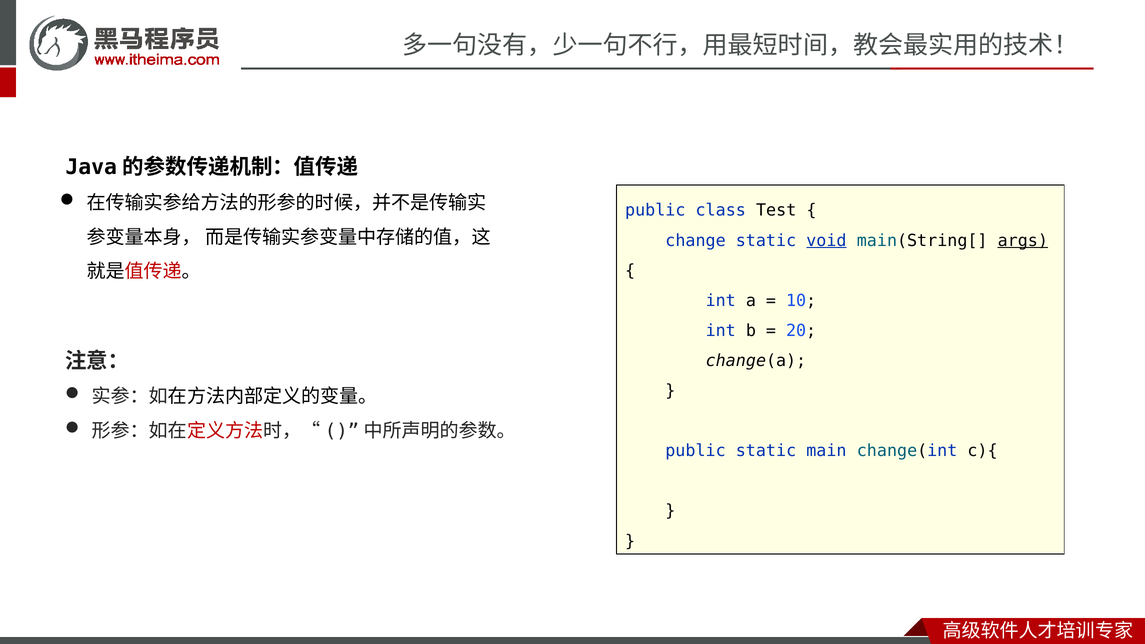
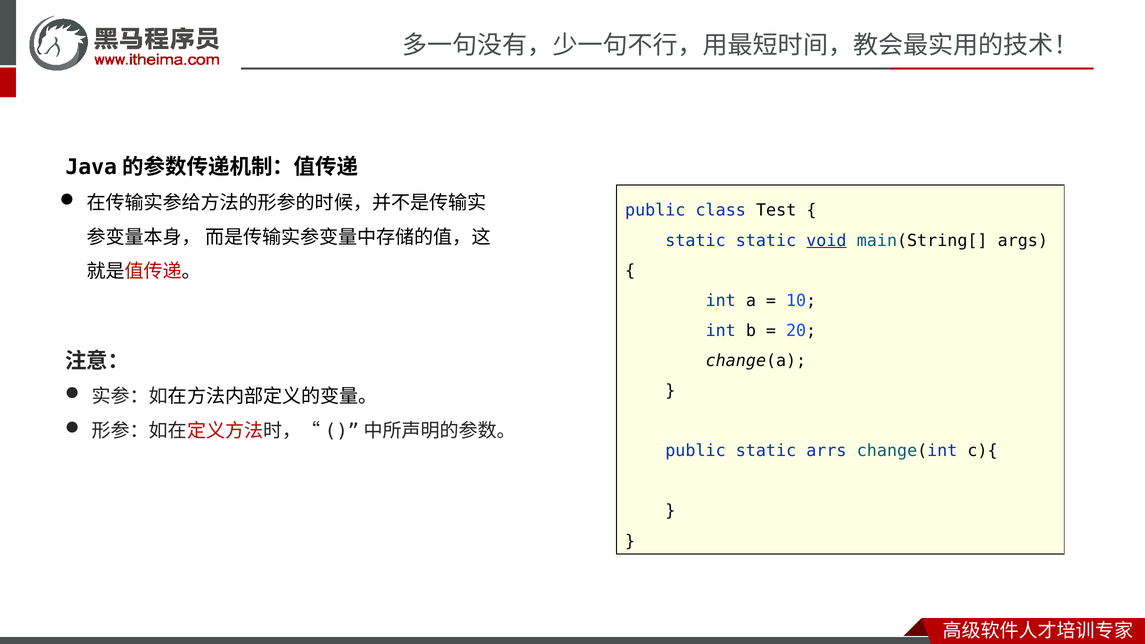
change at (696, 241): change -> static
args underline: present -> none
main: main -> arrs
